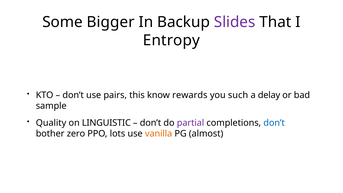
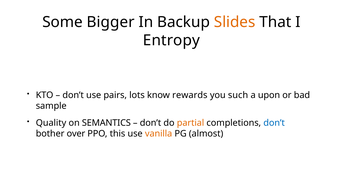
Slides colour: purple -> orange
this: this -> lots
delay: delay -> upon
LINGUISTIC: LINGUISTIC -> SEMANTICS
partial colour: purple -> orange
zero: zero -> over
lots: lots -> this
